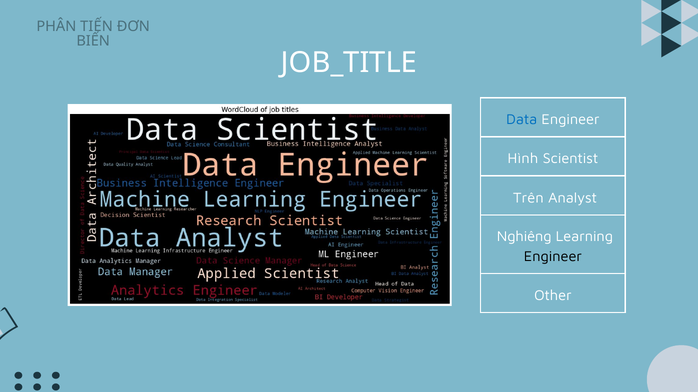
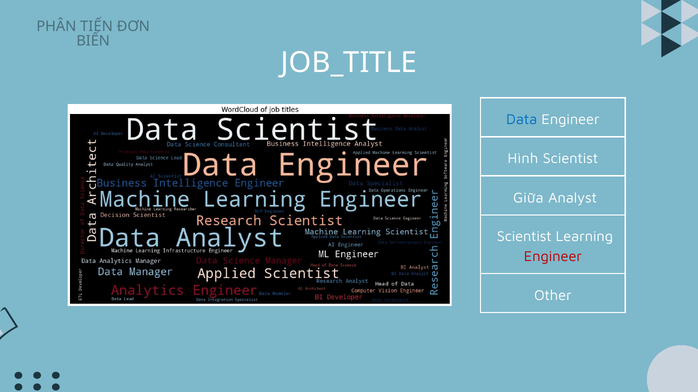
Trên: Trên -> Giữa
Nghiêng at (524, 237): Nghiêng -> Scientist
Engineer at (553, 257) colour: black -> red
